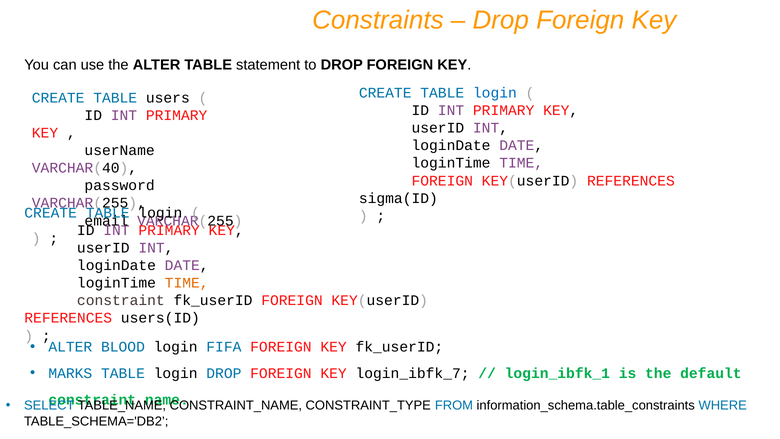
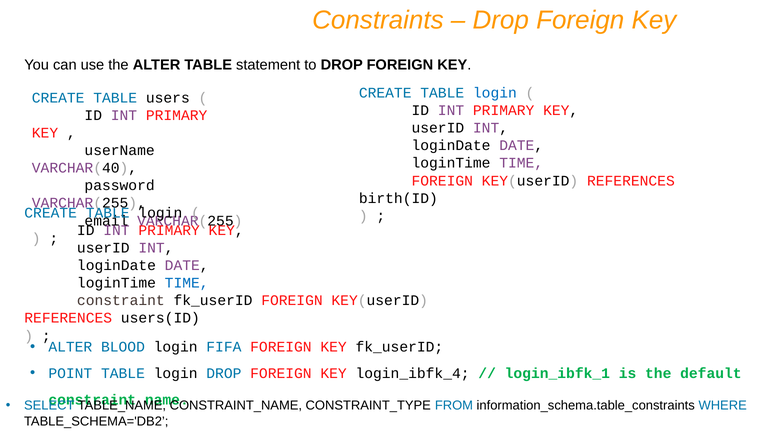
sigma(ID: sigma(ID -> birth(ID
TIME at (187, 283) colour: orange -> blue
MARKS: MARKS -> POINT
login_ibfk_7: login_ibfk_7 -> login_ibfk_4
